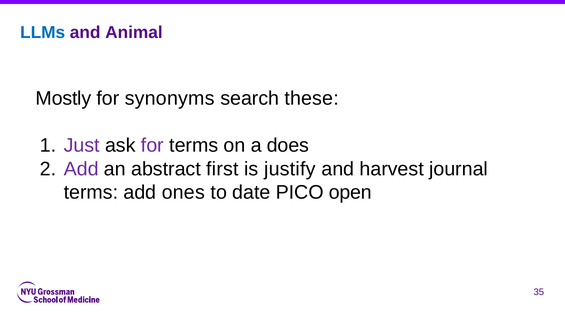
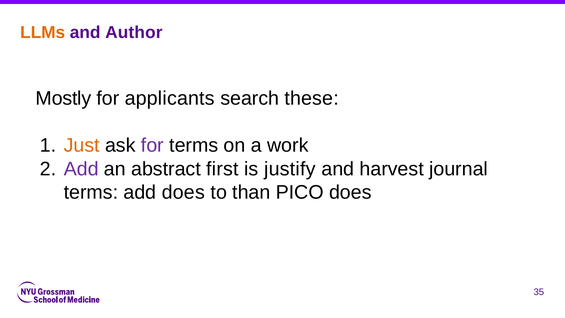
LLMs colour: blue -> orange
Animal: Animal -> Author
synonyms: synonyms -> applicants
Just colour: purple -> orange
does: does -> work
add ones: ones -> does
date: date -> than
PICO open: open -> does
